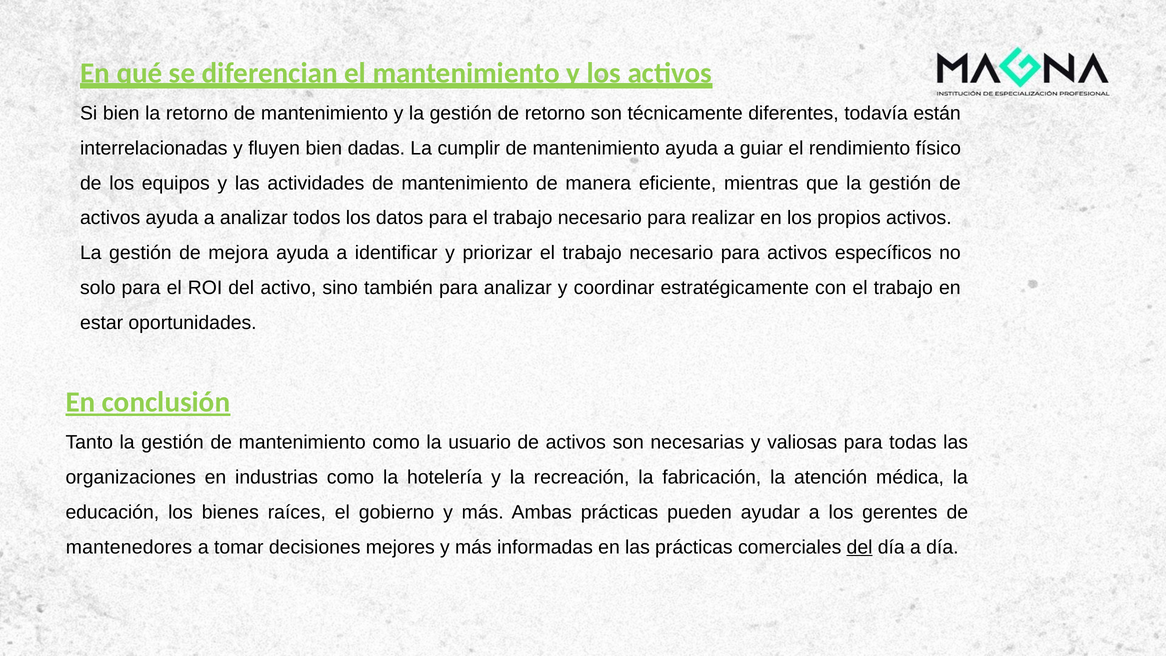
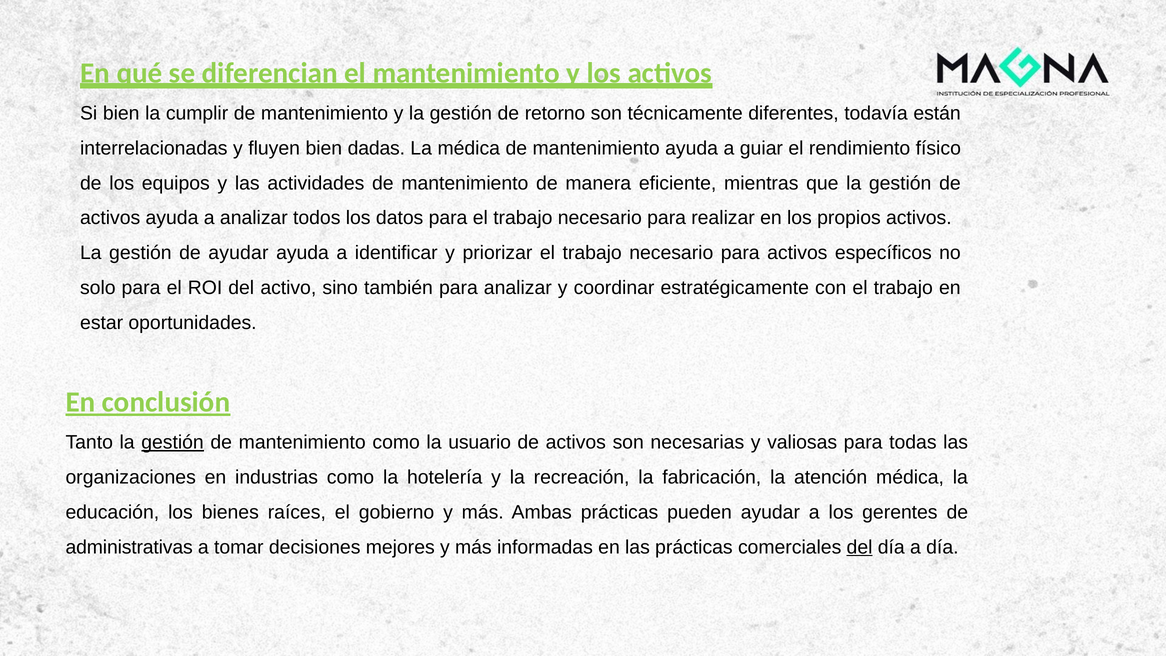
la retorno: retorno -> cumplir
La cumplir: cumplir -> médica
de mejora: mejora -> ayudar
gestión at (173, 442) underline: none -> present
mantenedores: mantenedores -> administrativas
